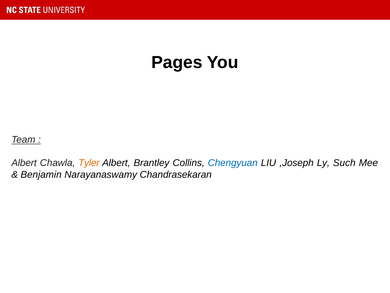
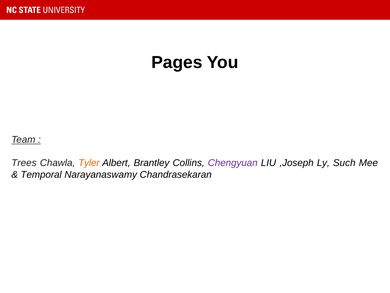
Albert at (24, 163): Albert -> Trees
Chengyuan colour: blue -> purple
Benjamin: Benjamin -> Temporal
